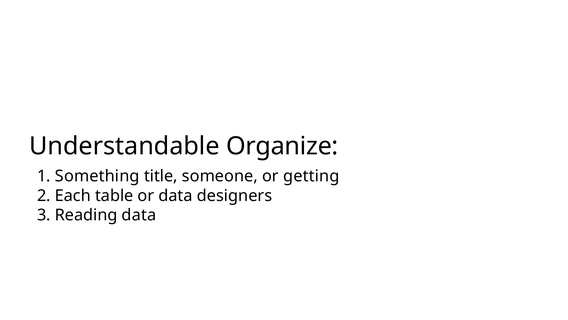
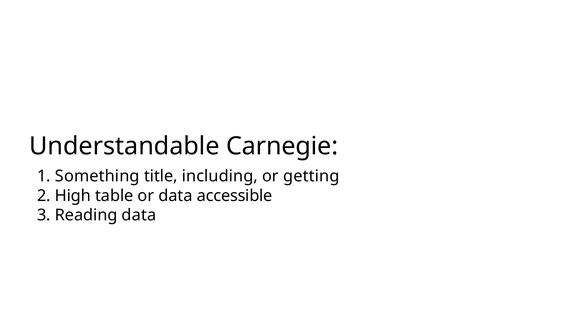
Organize: Organize -> Carnegie
someone: someone -> including
Each: Each -> High
designers: designers -> accessible
